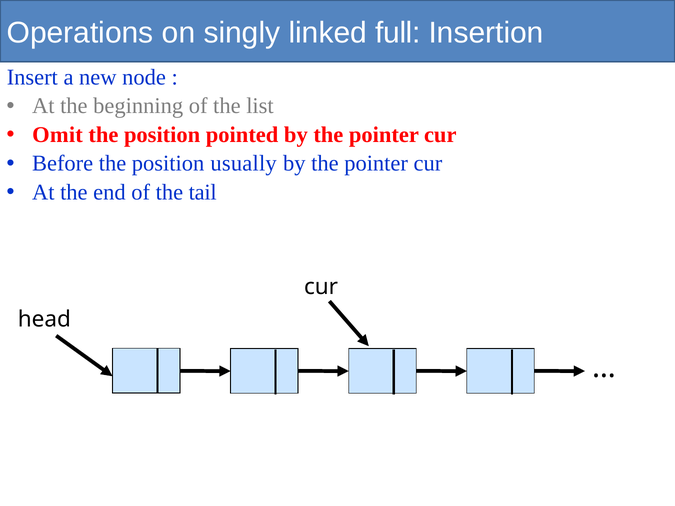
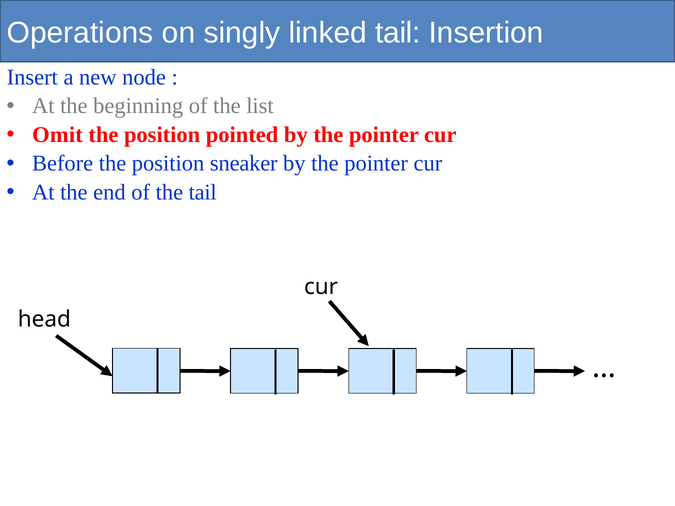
linked full: full -> tail
usually: usually -> sneaker
